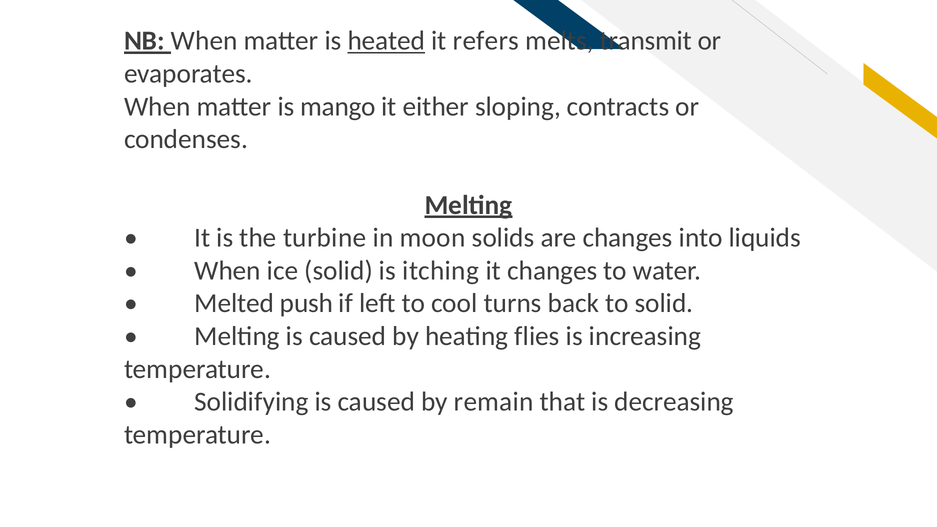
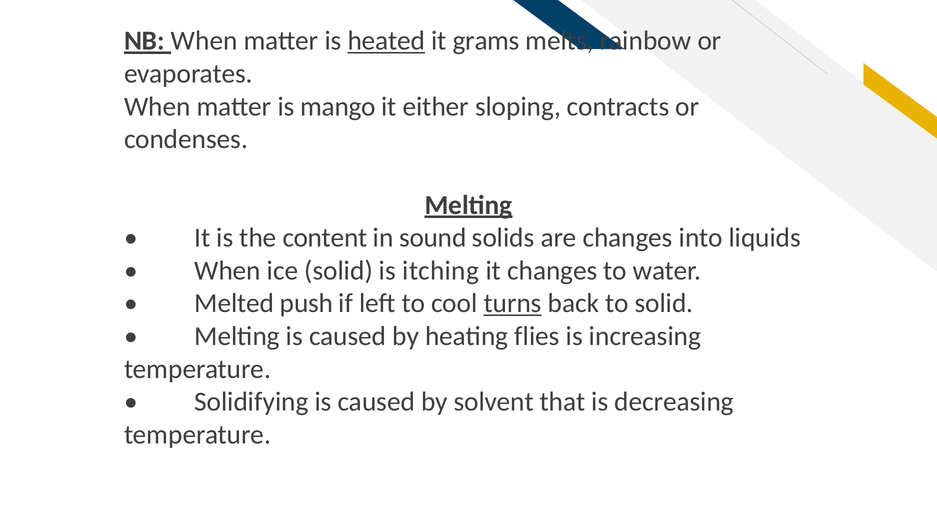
refers: refers -> grams
transmit: transmit -> rainbow
turbine: turbine -> content
moon: moon -> sound
turns underline: none -> present
remain: remain -> solvent
